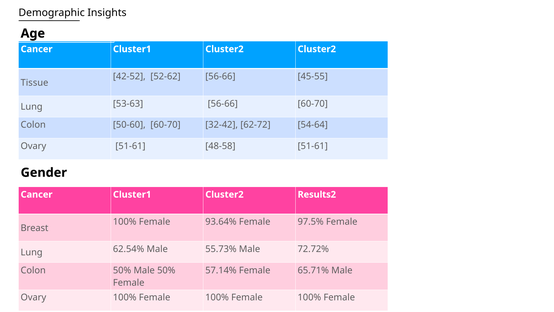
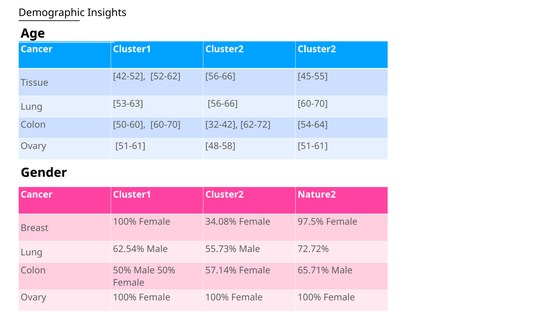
Results2: Results2 -> Nature2
93.64%: 93.64% -> 34.08%
